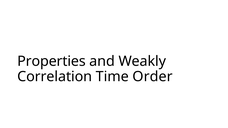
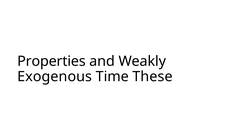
Correlation: Correlation -> Exogenous
Order: Order -> These
